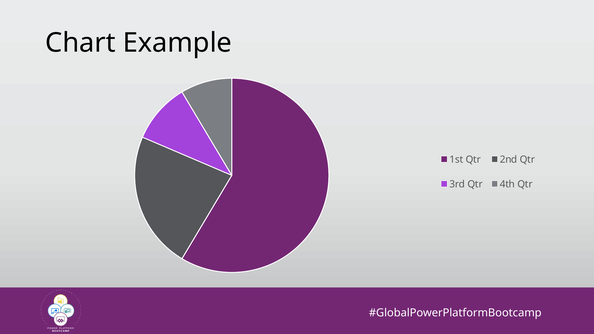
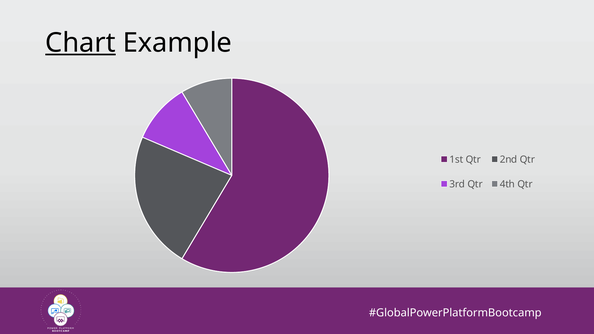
Chart underline: none -> present
